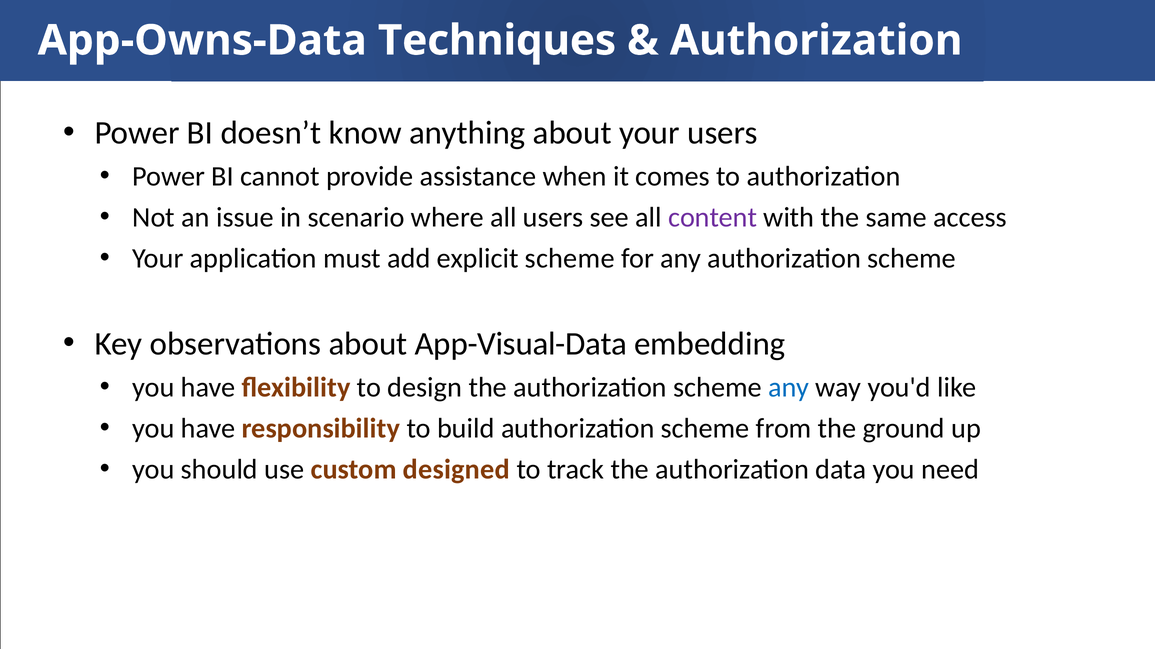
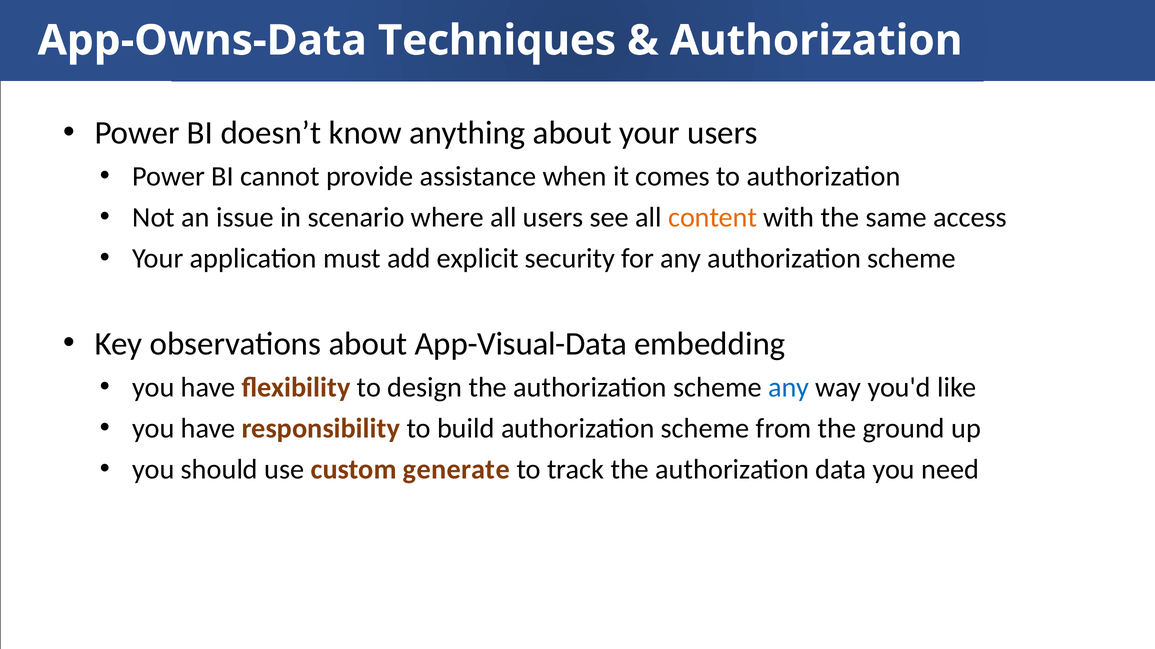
content colour: purple -> orange
explicit scheme: scheme -> security
designed: designed -> generate
